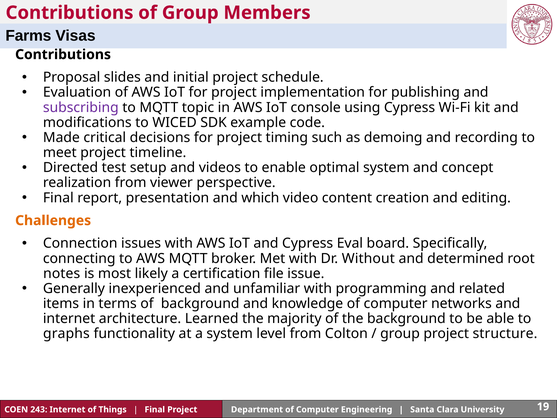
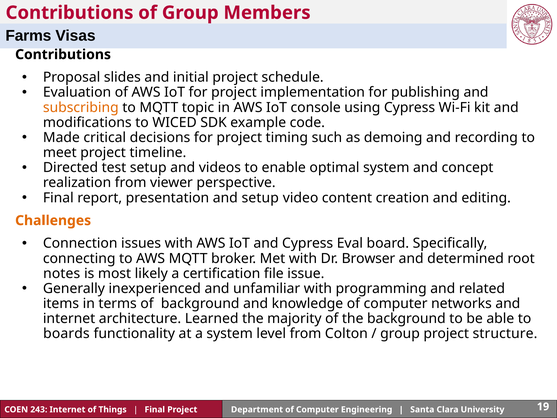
subscribing colour: purple -> orange
and which: which -> setup
Without: Without -> Browser
graphs: graphs -> boards
